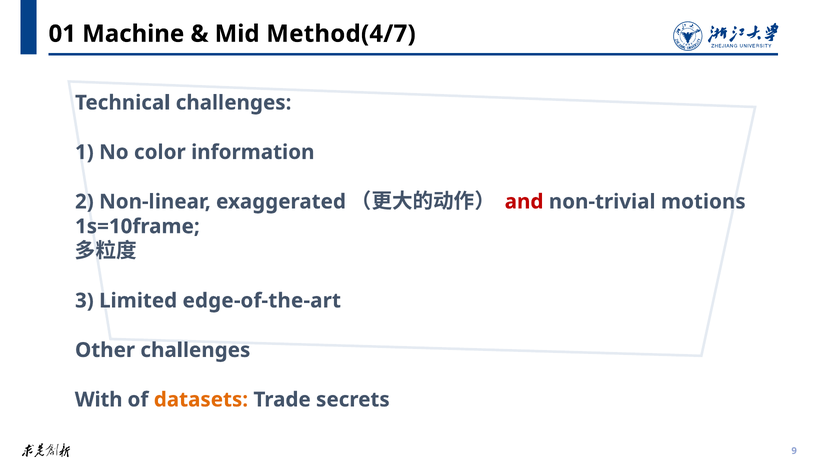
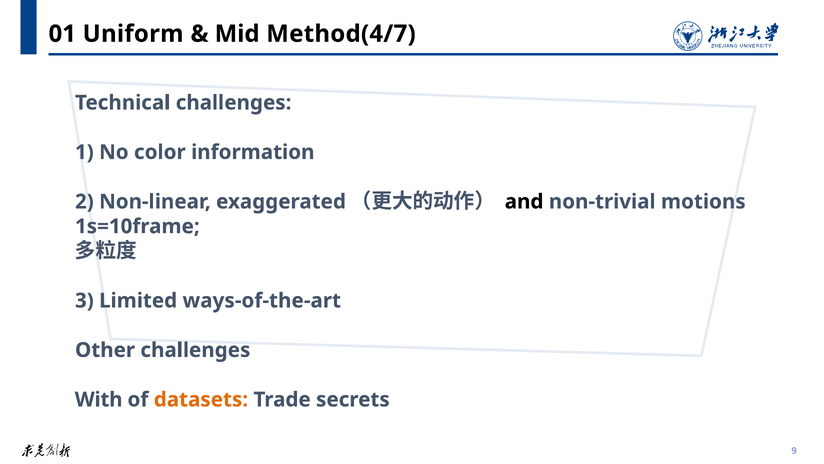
Machine: Machine -> Uniform
and colour: red -> black
edge-of-the-art: edge-of-the-art -> ways-of-the-art
